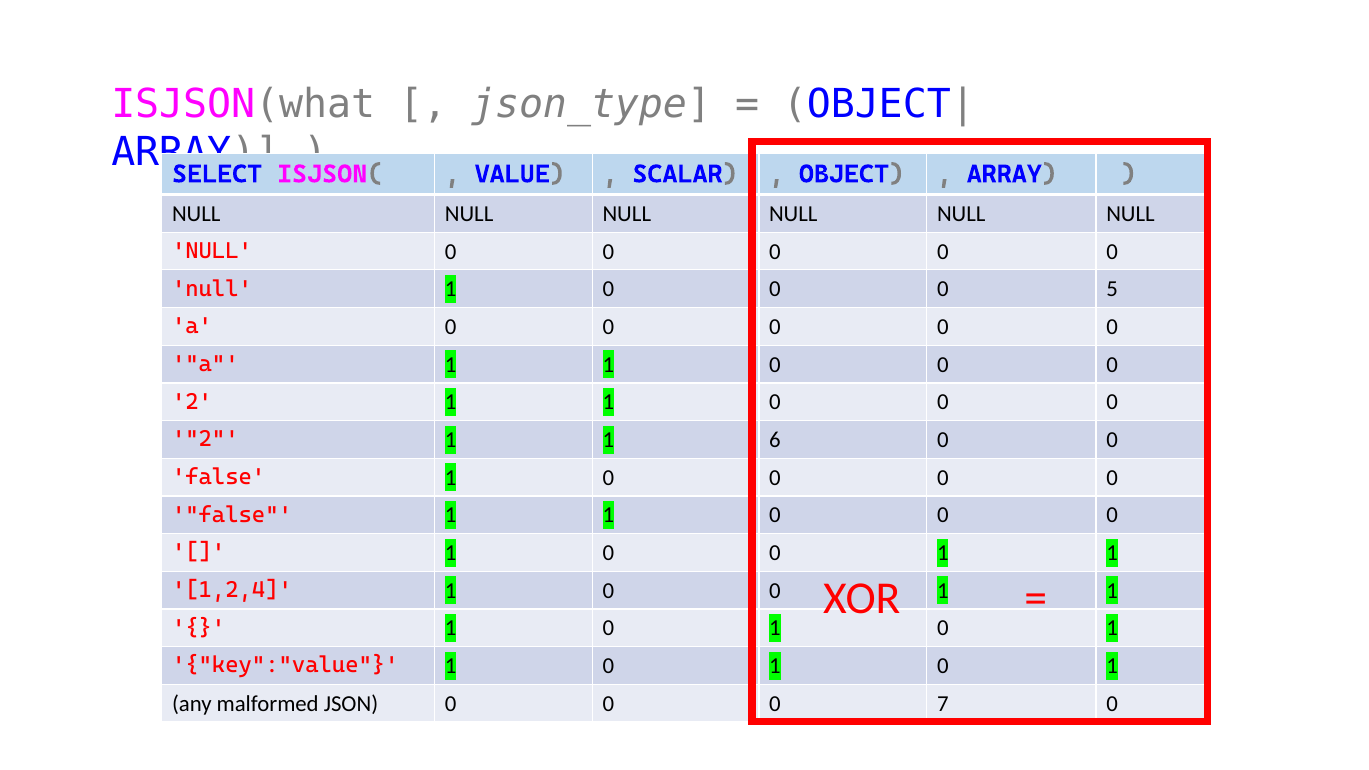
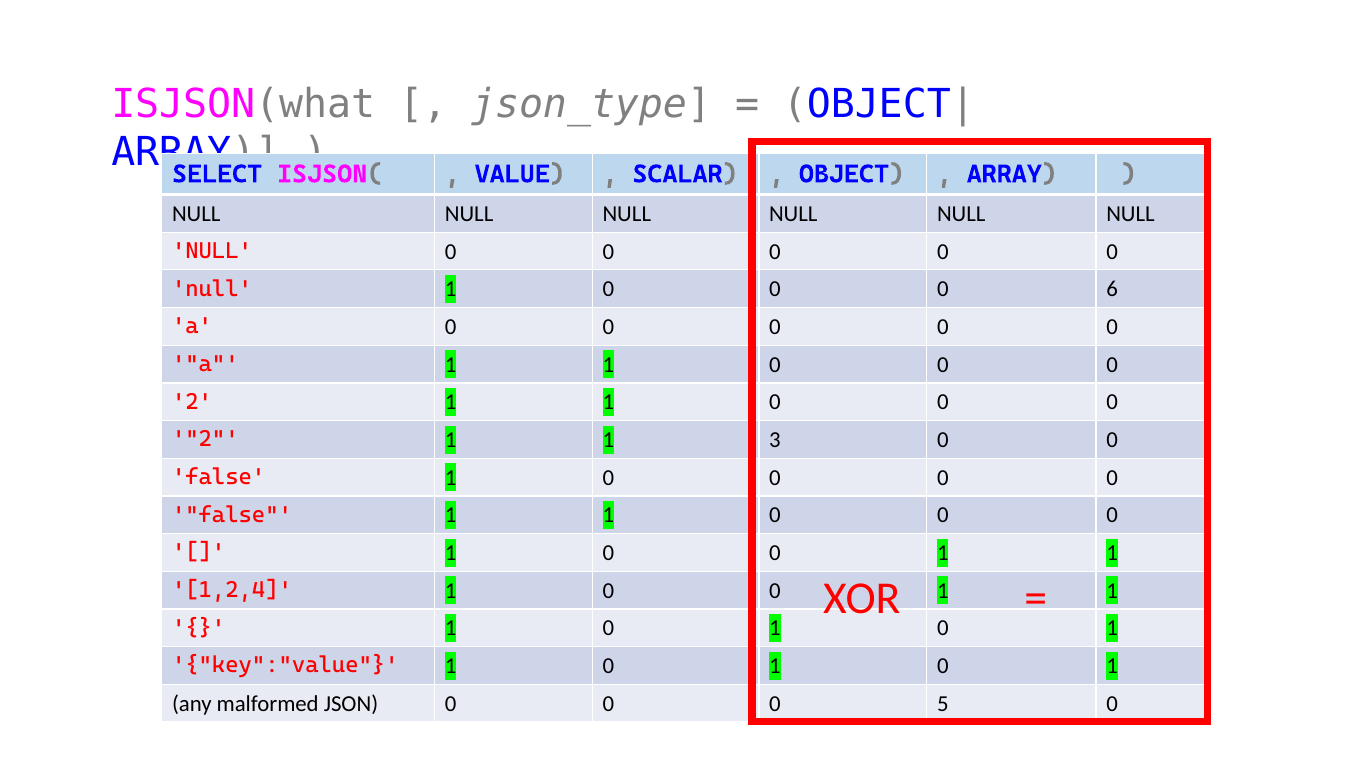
5: 5 -> 6
6: 6 -> 3
7: 7 -> 5
